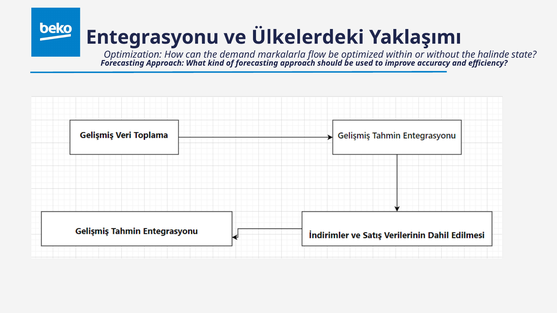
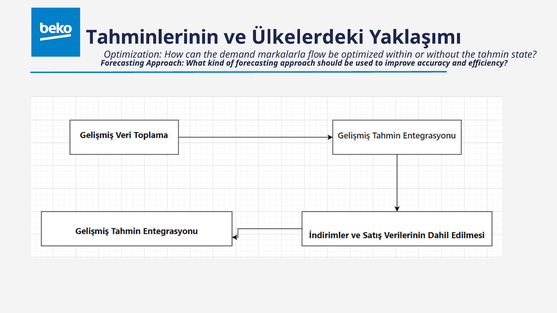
Entegrasyonu: Entegrasyonu -> Tahminlerinin
halinde: halinde -> tahmin
